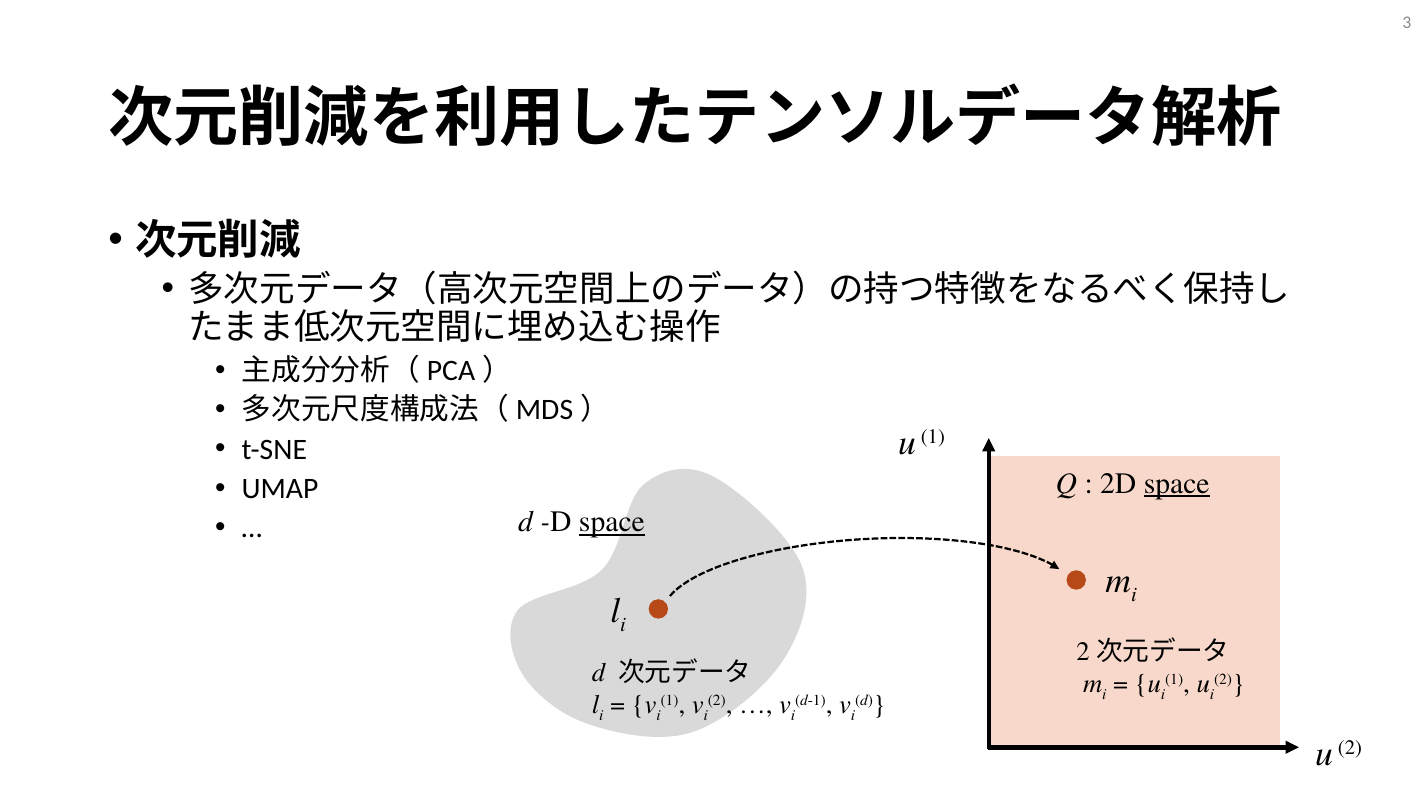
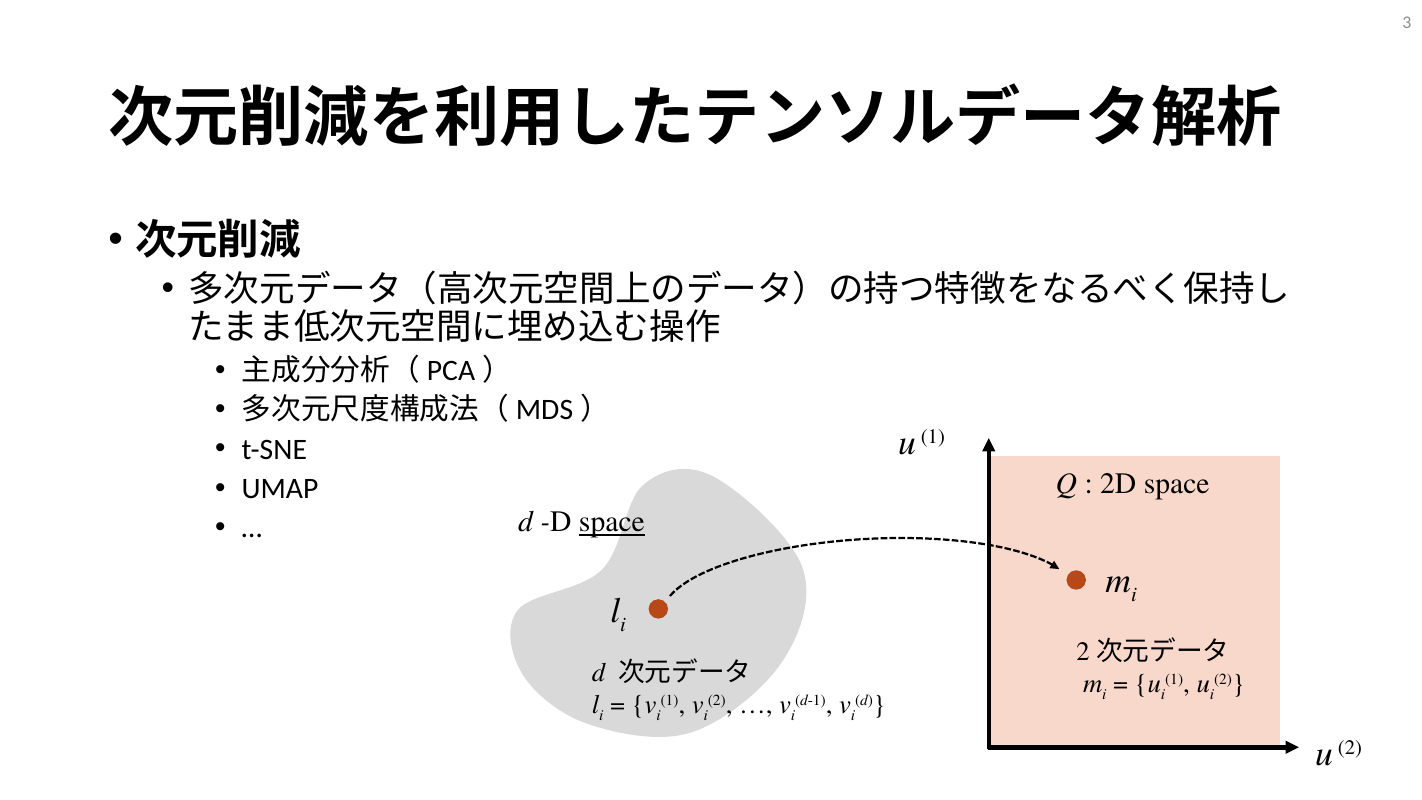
space at (1177, 483) underline: present -> none
